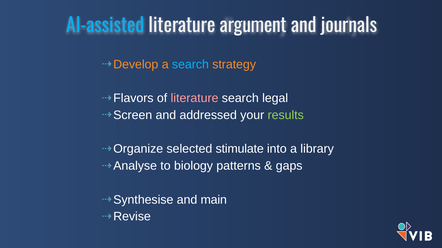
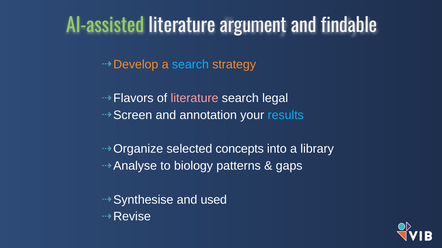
AI-assisted colour: light blue -> light green
journals: journals -> findable
addressed: addressed -> annotation
results colour: light green -> light blue
stimulate: stimulate -> concepts
main: main -> used
